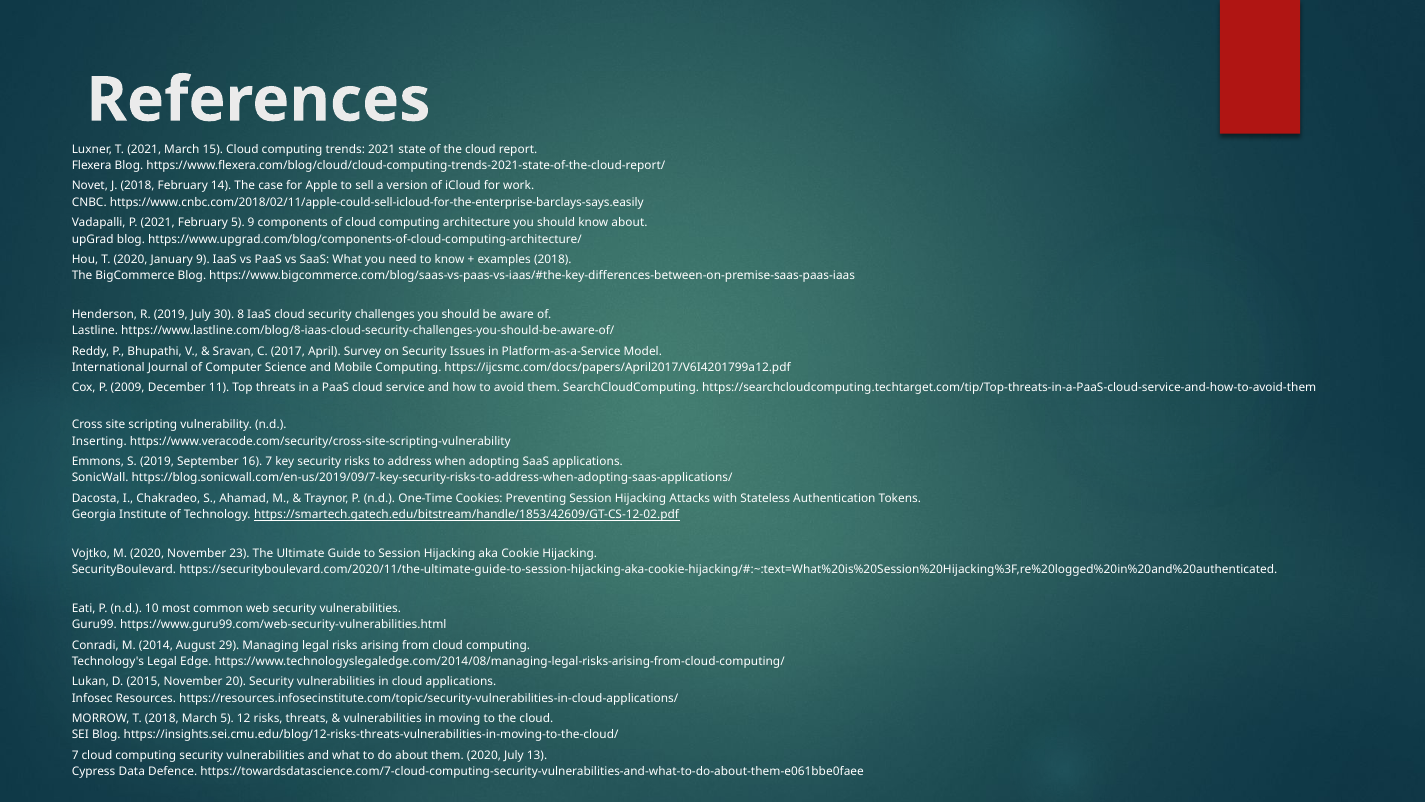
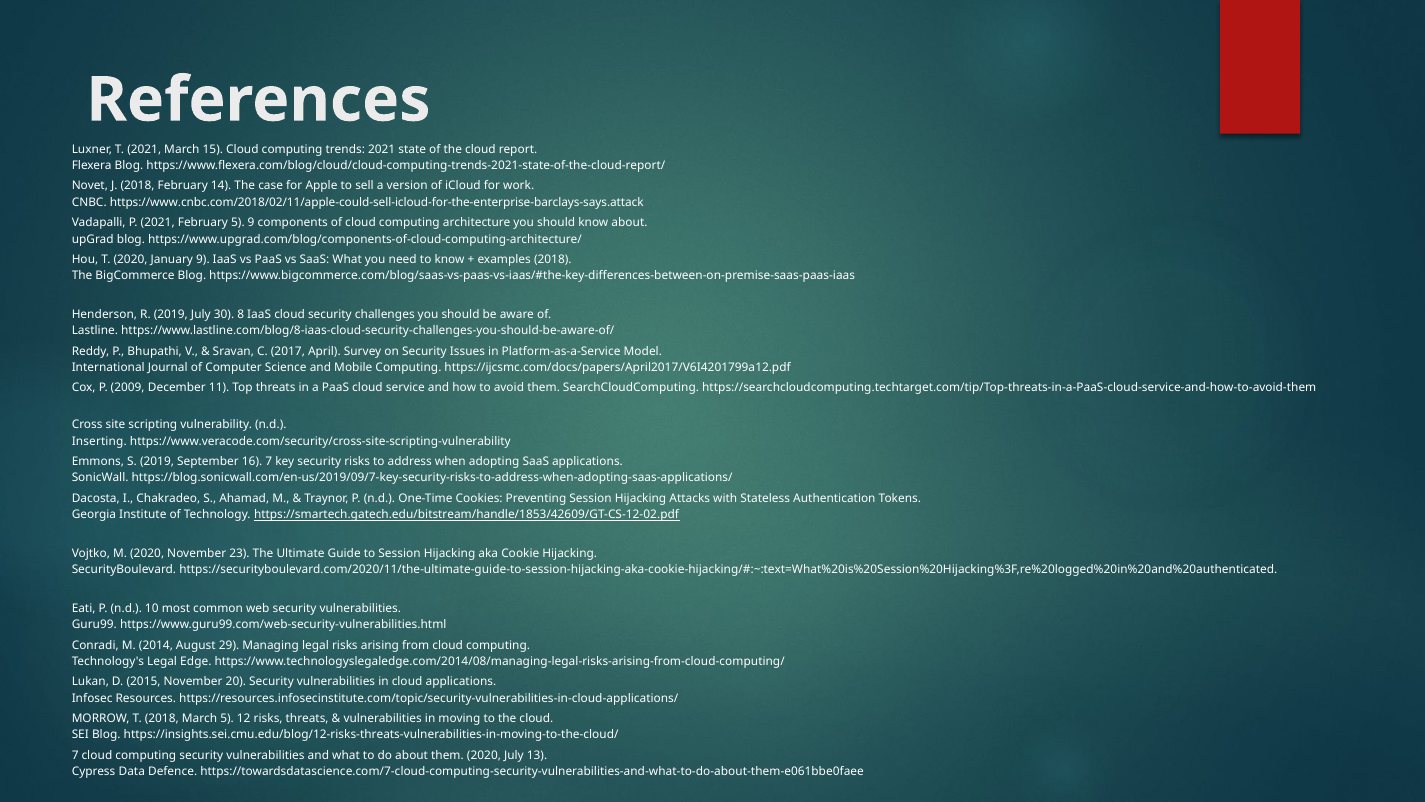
https://www.cnbc.com/2018/02/11/apple-could-sell-icloud-for-the-enterprise-barclays-says.easily: https://www.cnbc.com/2018/02/11/apple-could-sell-icloud-for-the-enterprise-barclays-says.easily -> https://www.cnbc.com/2018/02/11/apple-could-sell-icloud-for-the-enterprise-barclays-says.attack
